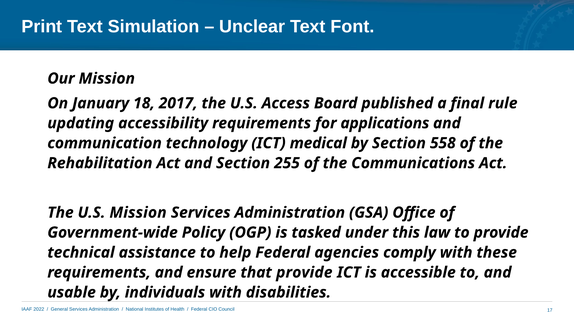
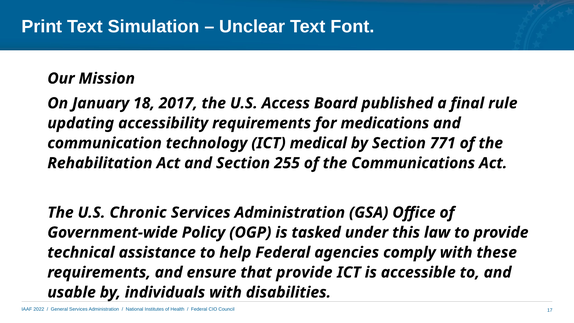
applications: applications -> medications
558: 558 -> 771
U.S Mission: Mission -> Chronic
